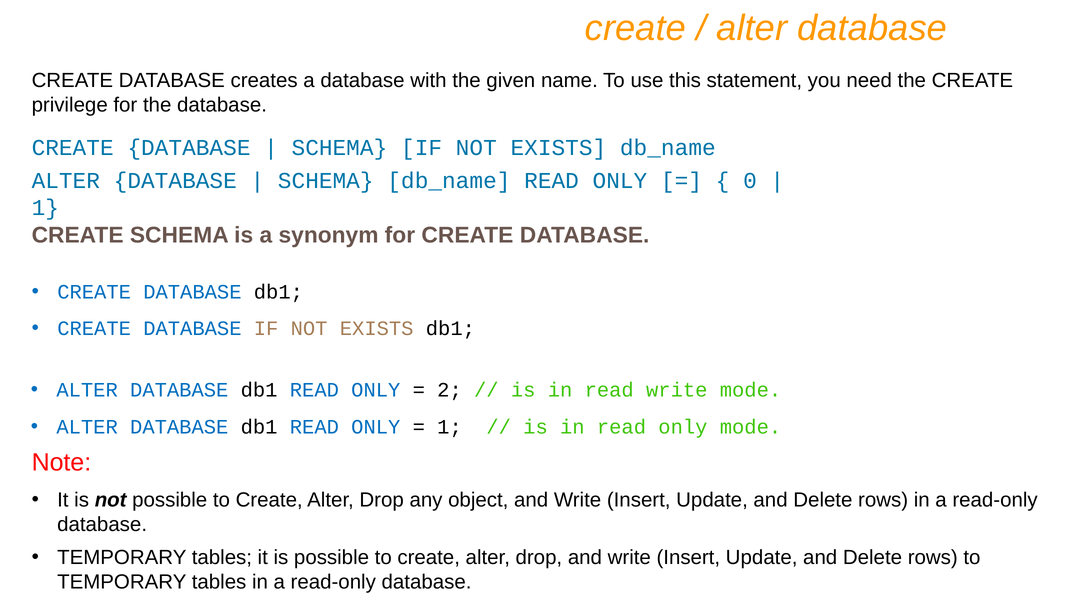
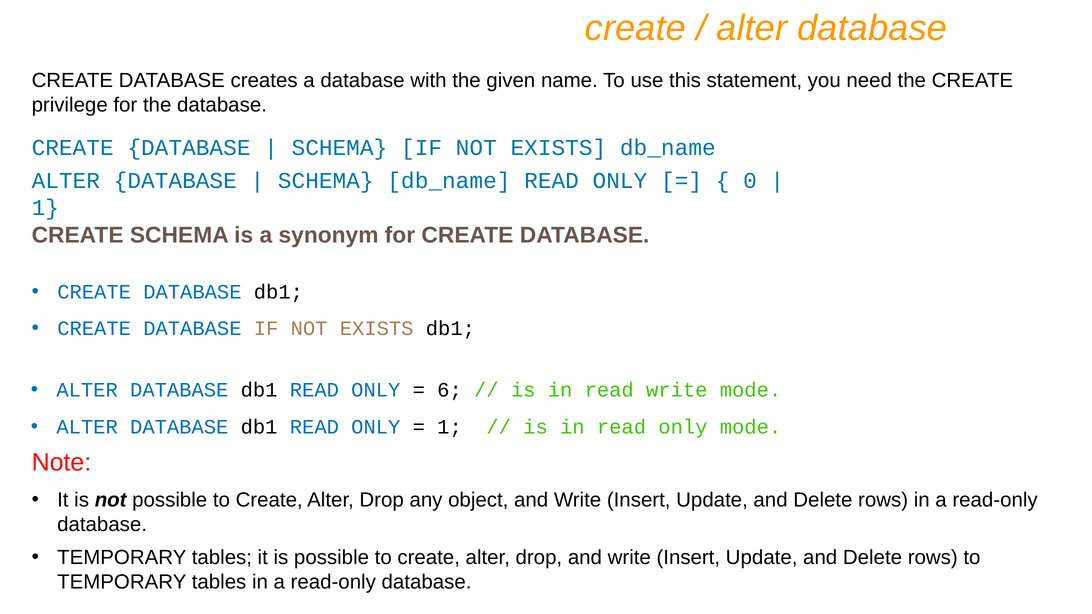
2: 2 -> 6
